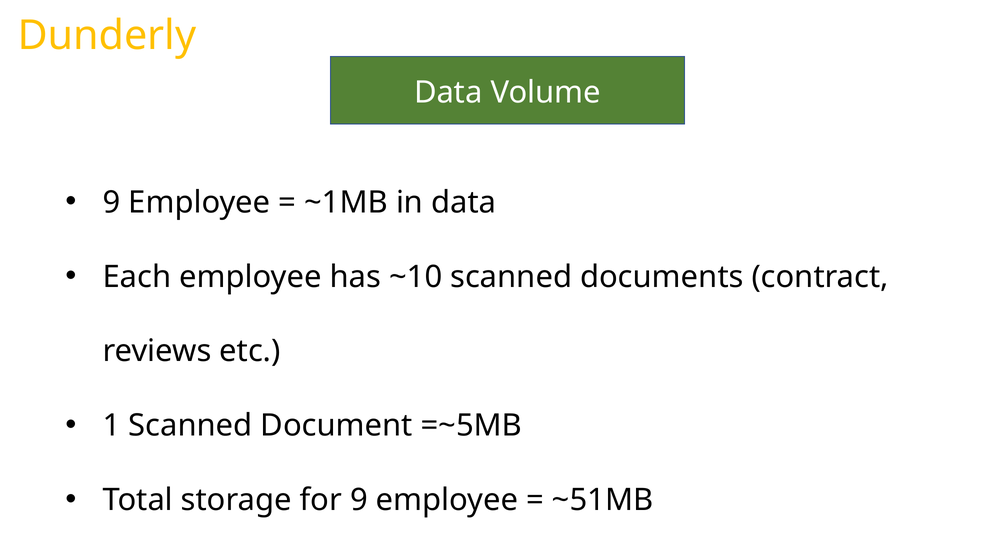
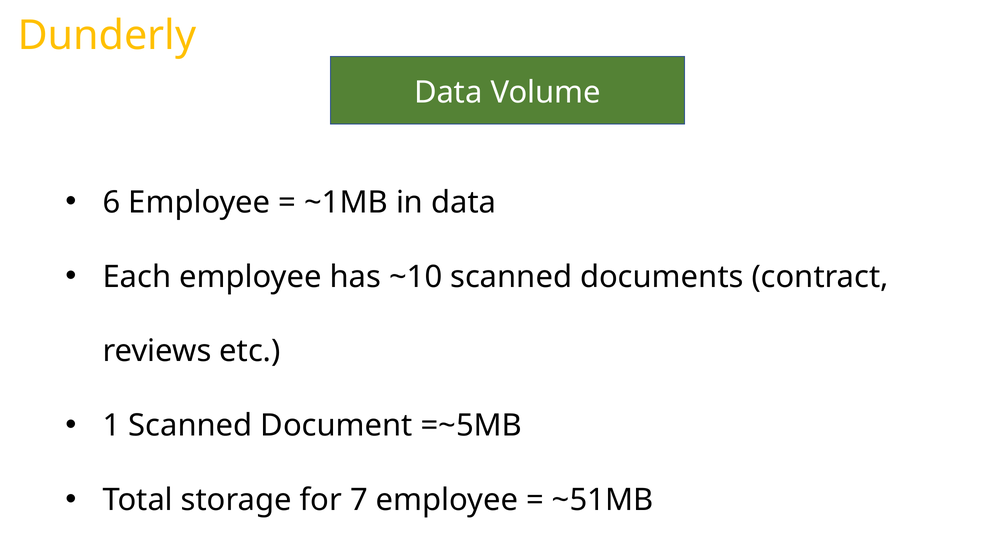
9 at (111, 202): 9 -> 6
for 9: 9 -> 7
